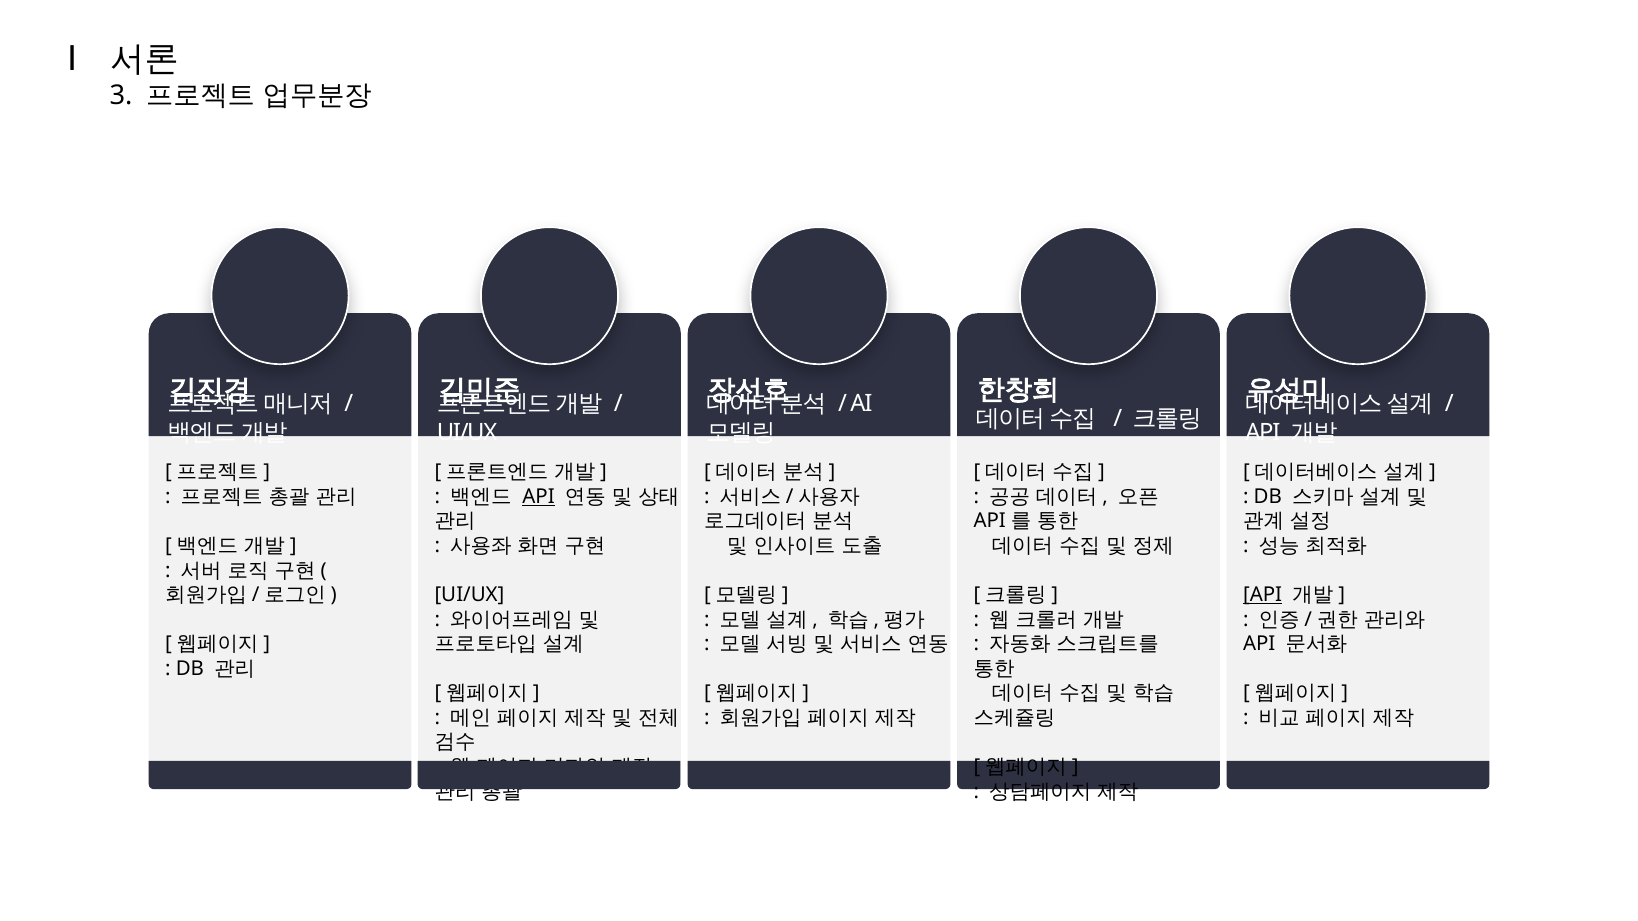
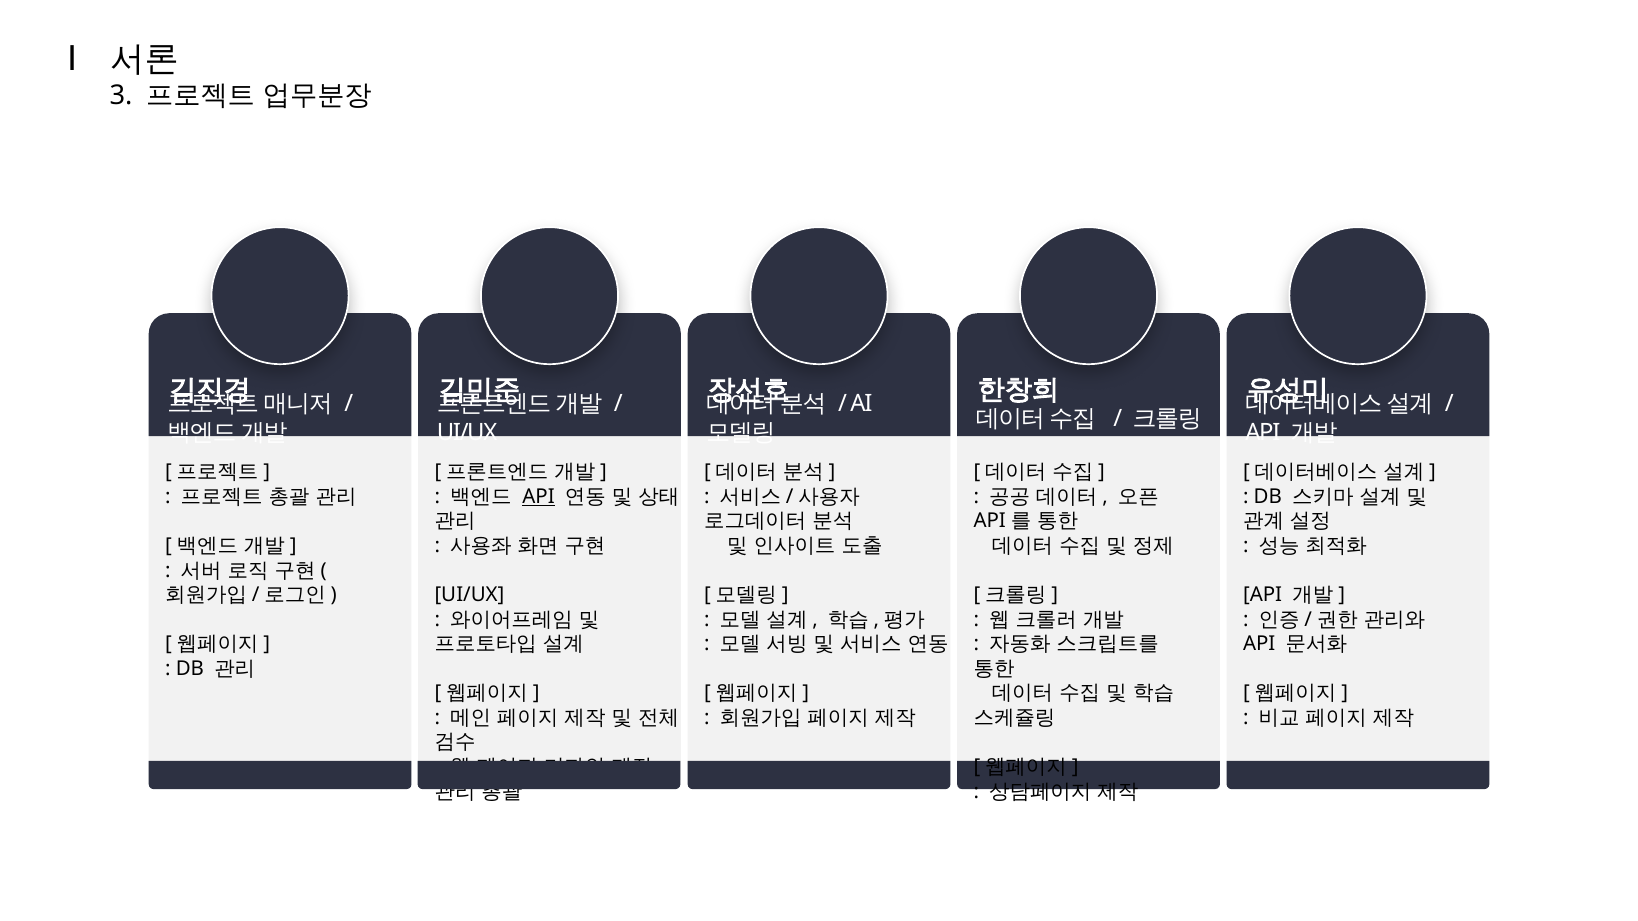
API at (1263, 595) underline: present -> none
